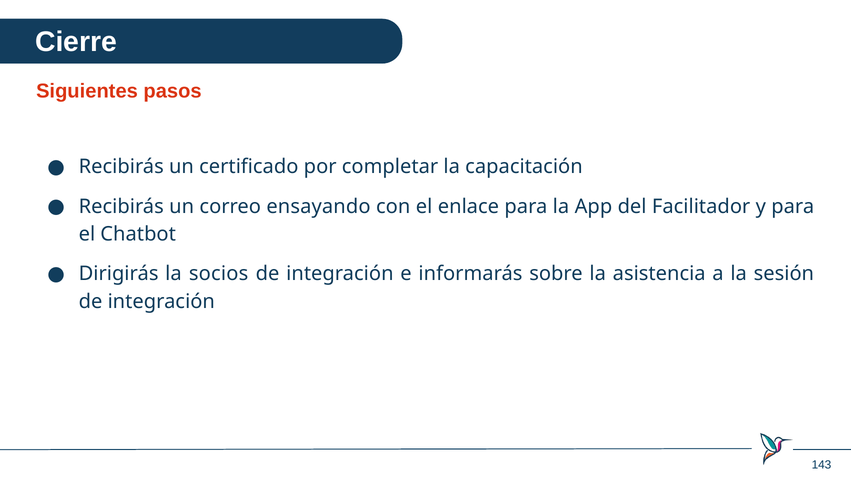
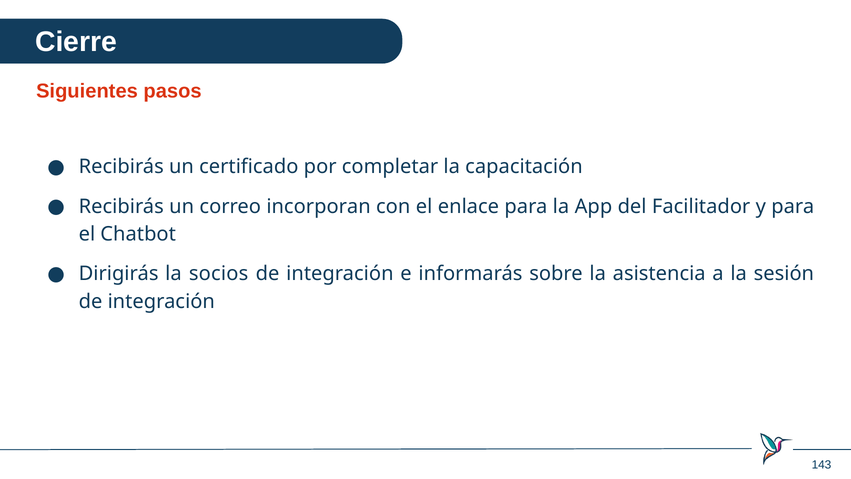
ensayando: ensayando -> incorporan
